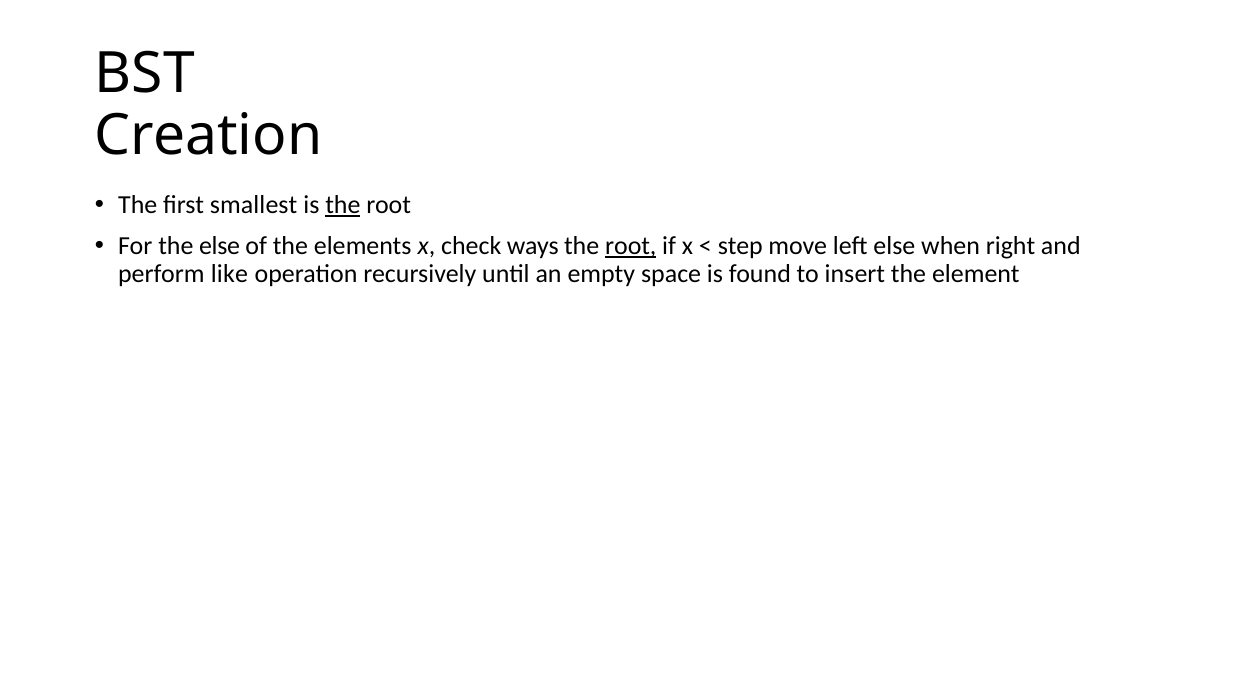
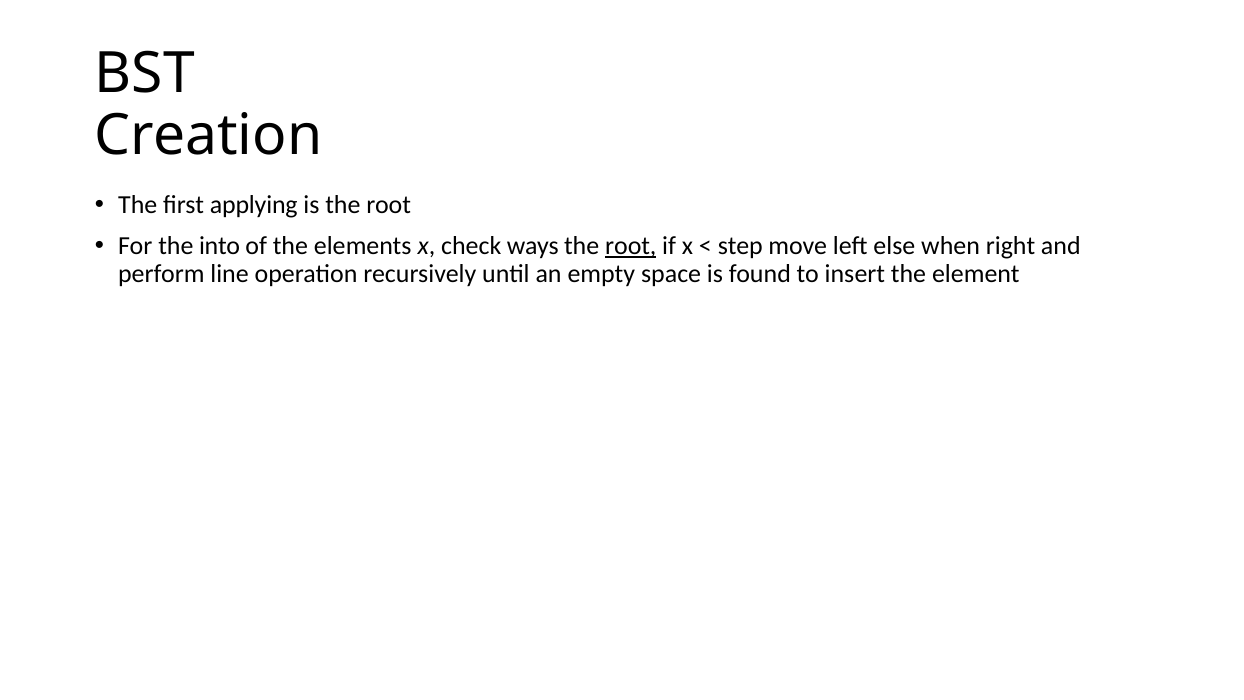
smallest: smallest -> applying
the at (343, 205) underline: present -> none
the else: else -> into
like: like -> line
